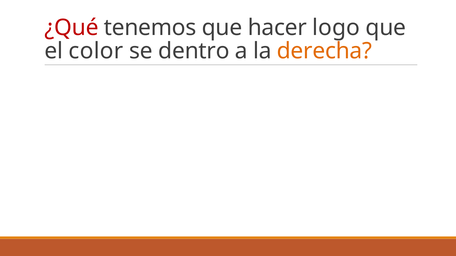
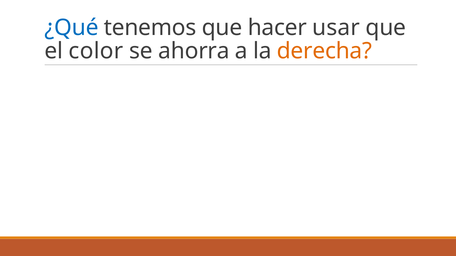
¿Qué colour: red -> blue
logo: logo -> usar
dentro: dentro -> ahorra
